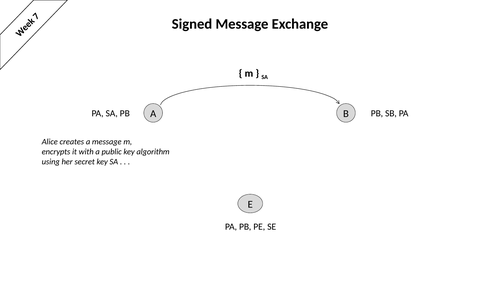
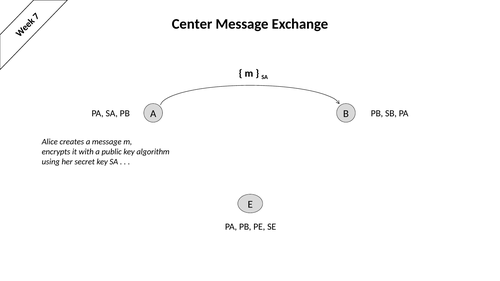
Signed: Signed -> Center
